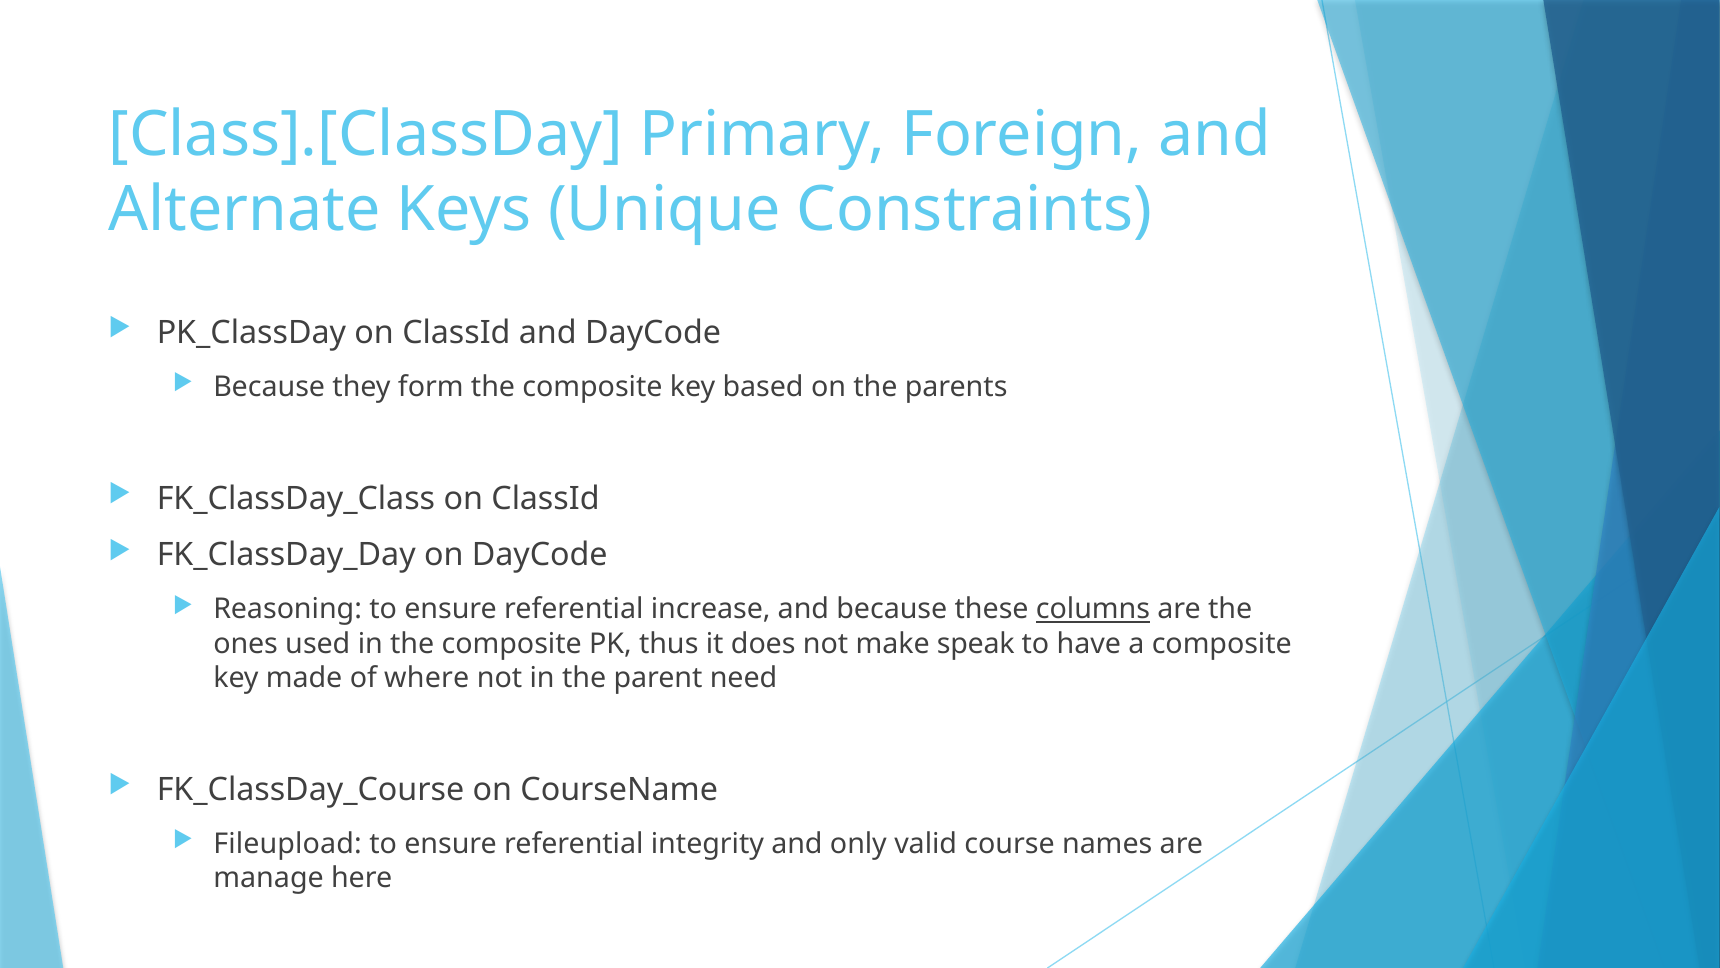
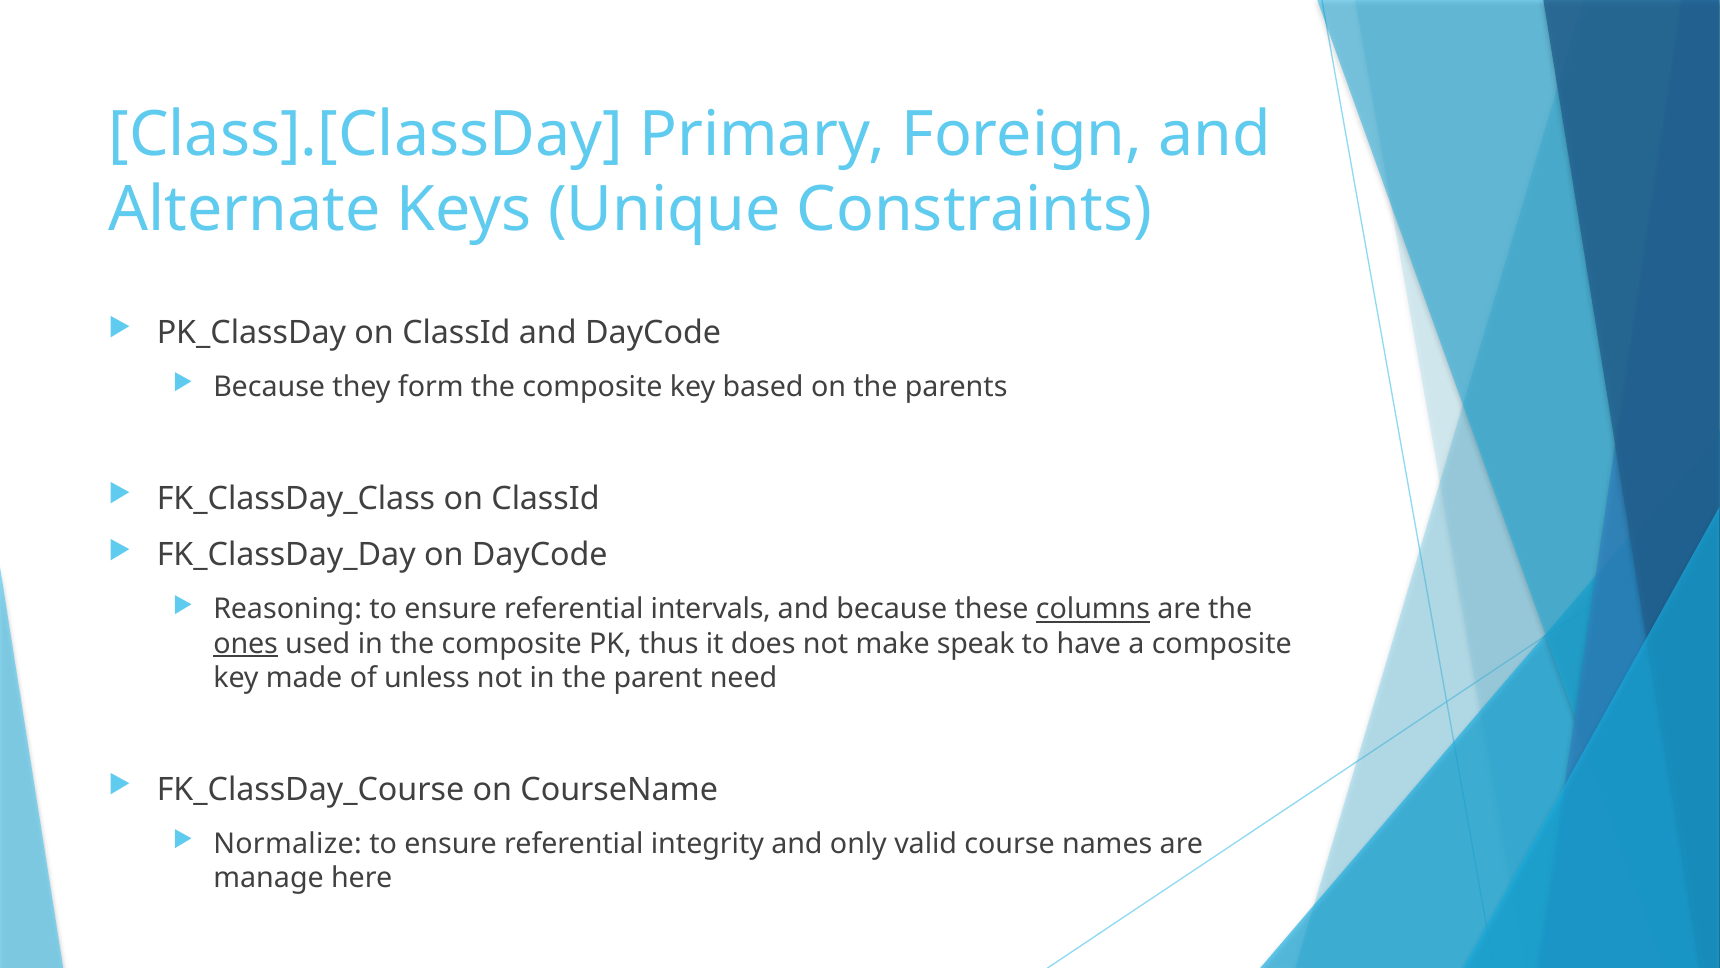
increase: increase -> intervals
ones underline: none -> present
where: where -> unless
Fileupload: Fileupload -> Normalize
